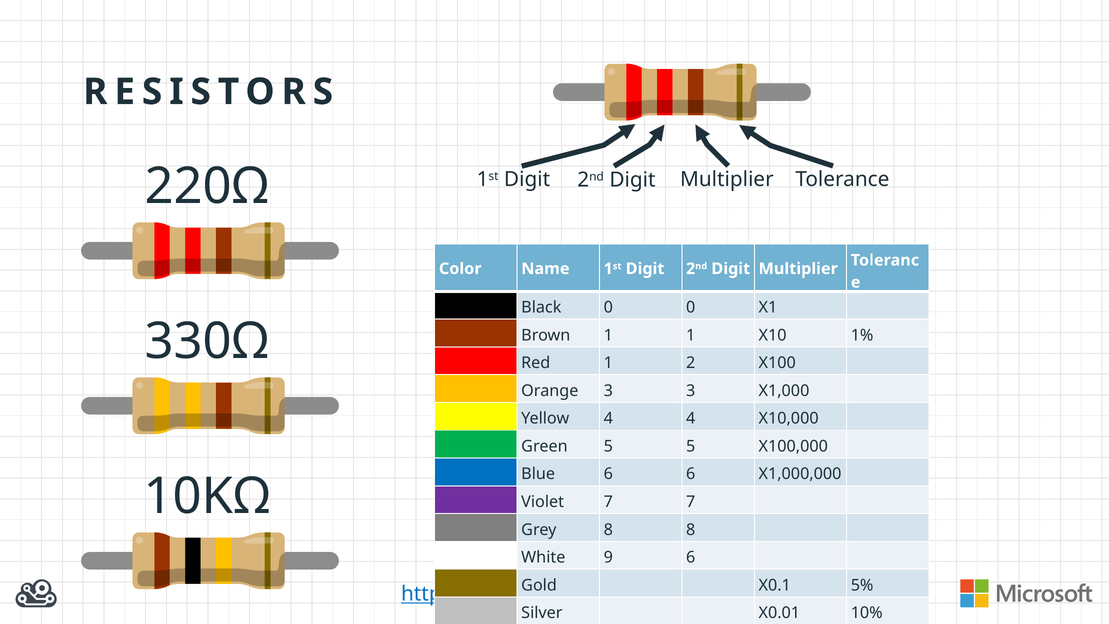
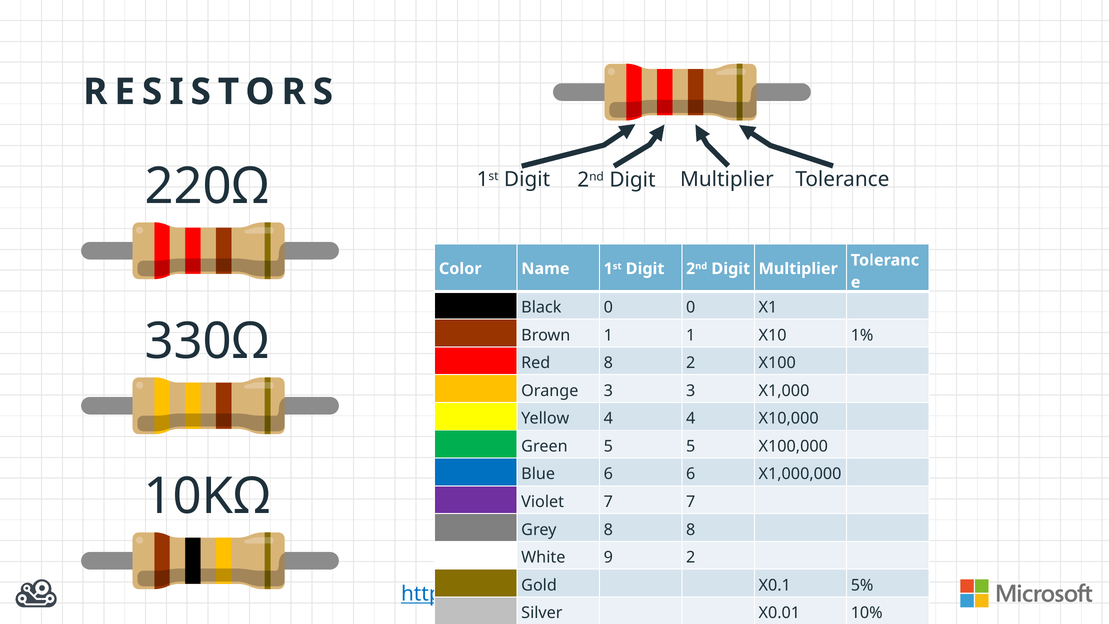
Red 1: 1 -> 8
9 6: 6 -> 2
